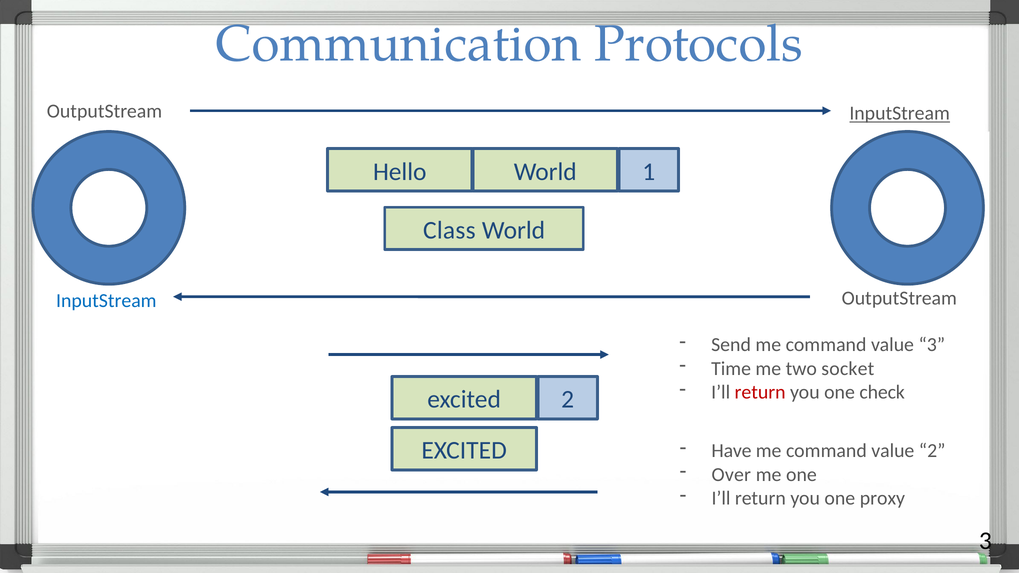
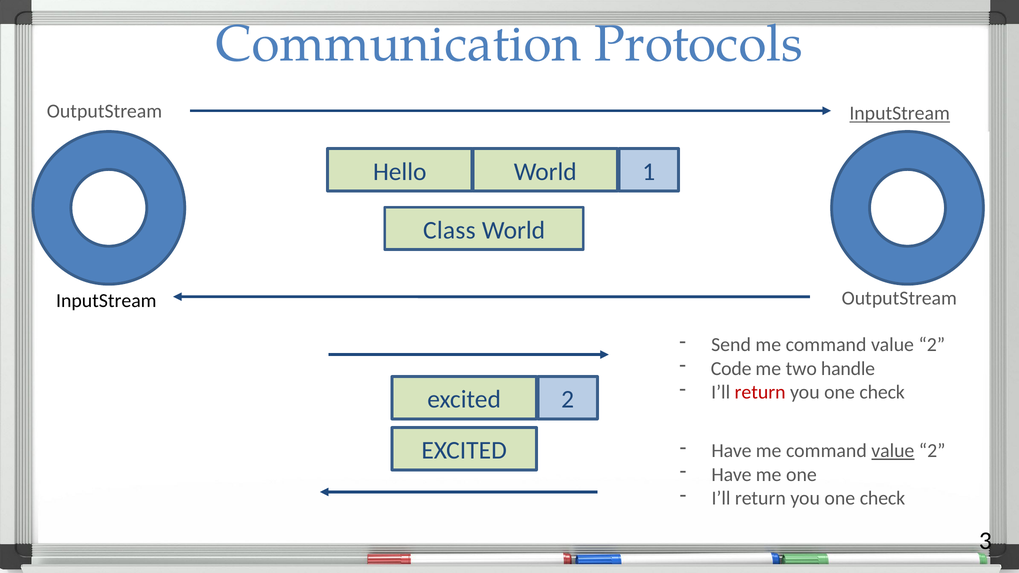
InputStream at (106, 301) colour: blue -> black
3 at (932, 345): 3 -> 2
Time: Time -> Code
socket: socket -> handle
value at (893, 451) underline: none -> present
Over at (731, 475): Over -> Have
proxy at (882, 499): proxy -> check
